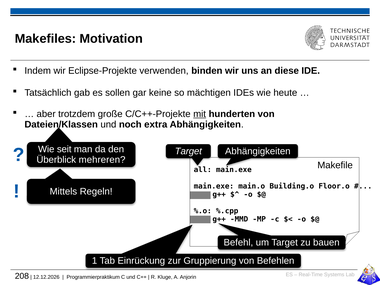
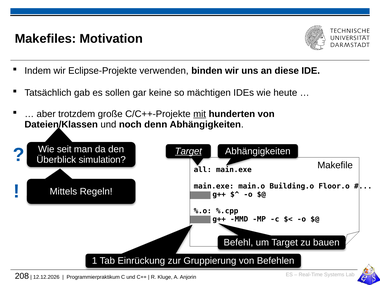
extra: extra -> denn
Target at (188, 151) underline: none -> present
mehreren: mehreren -> simulation
